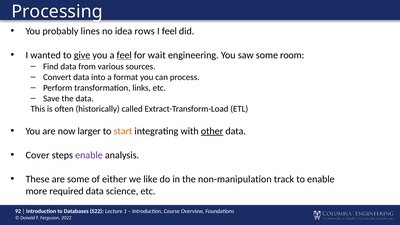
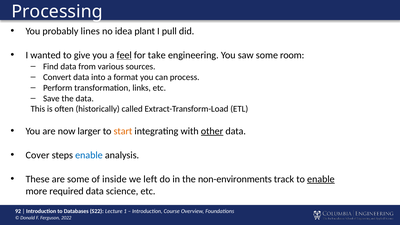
rows: rows -> plant
I feel: feel -> pull
give underline: present -> none
wait: wait -> take
enable at (89, 155) colour: purple -> blue
either: either -> inside
like: like -> left
non-manipulation: non-manipulation -> non-environments
enable at (321, 179) underline: none -> present
